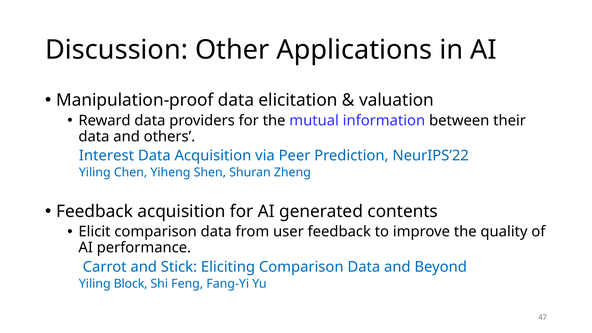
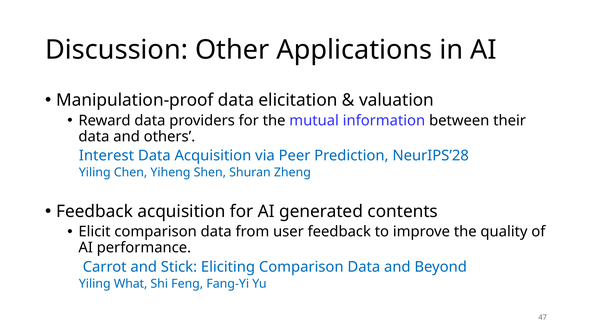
NeurIPS’22: NeurIPS’22 -> NeurIPS’28
Block: Block -> What
